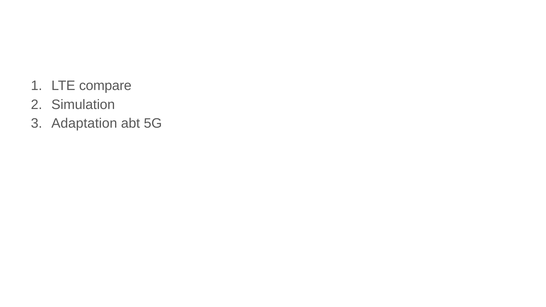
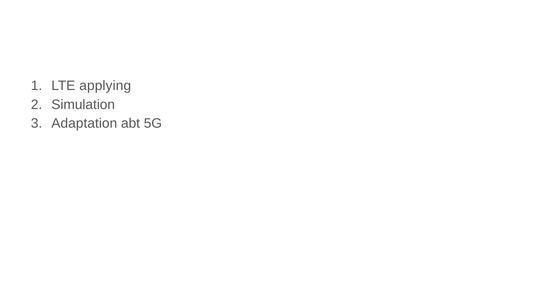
compare: compare -> applying
